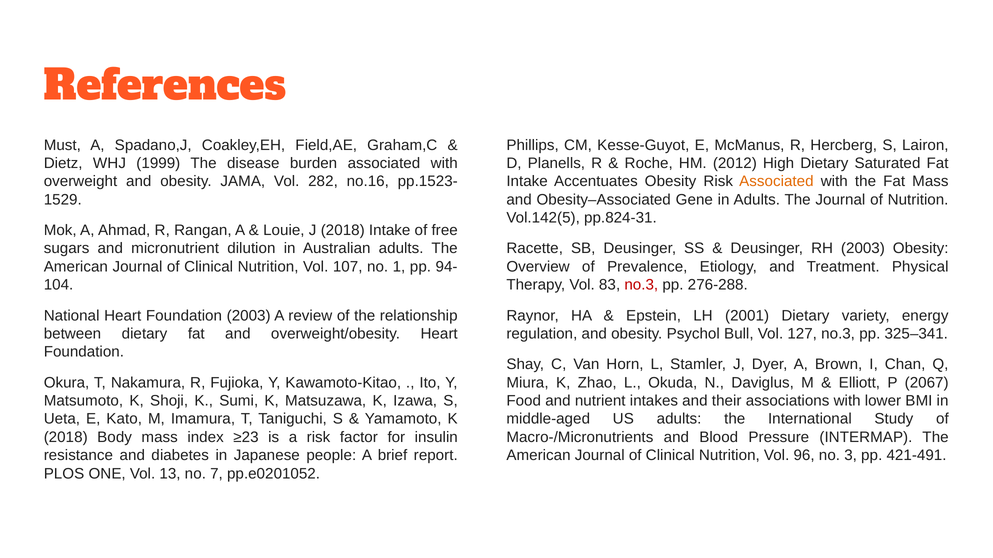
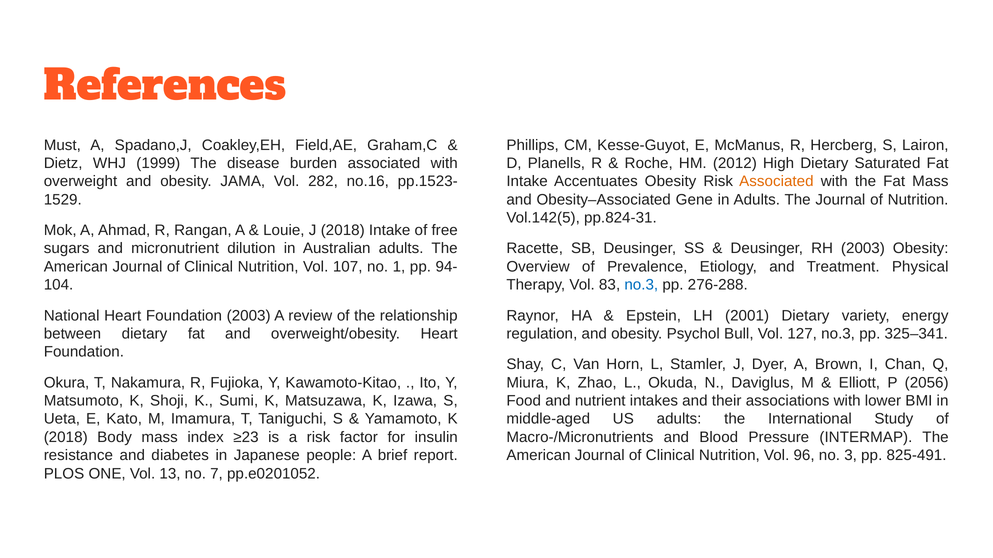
no.3 at (641, 285) colour: red -> blue
2067: 2067 -> 2056
421-491: 421-491 -> 825-491
